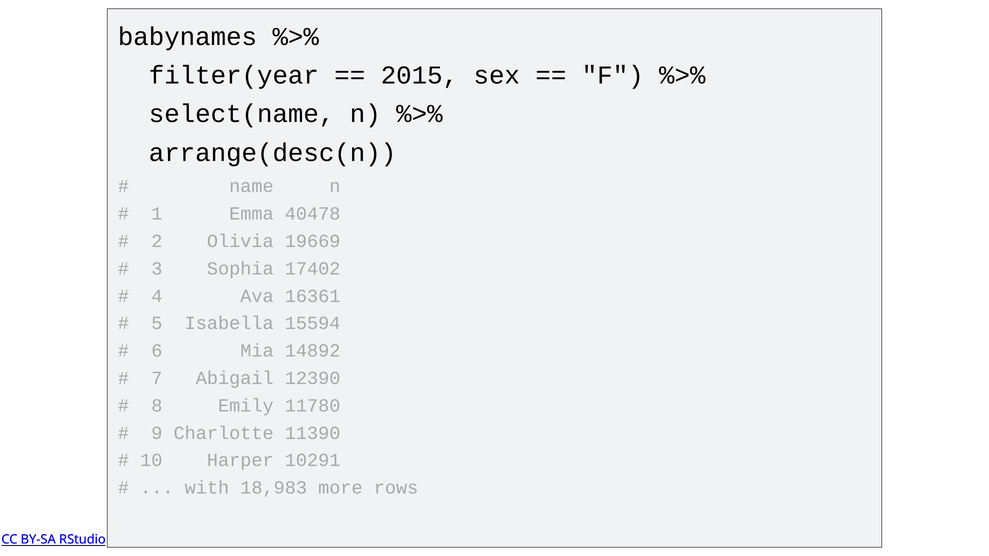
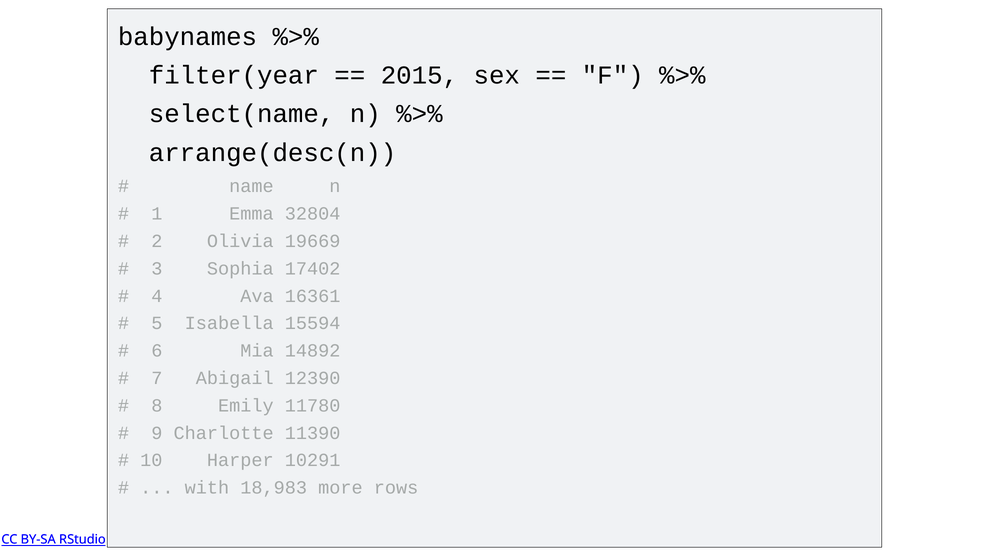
40478: 40478 -> 32804
